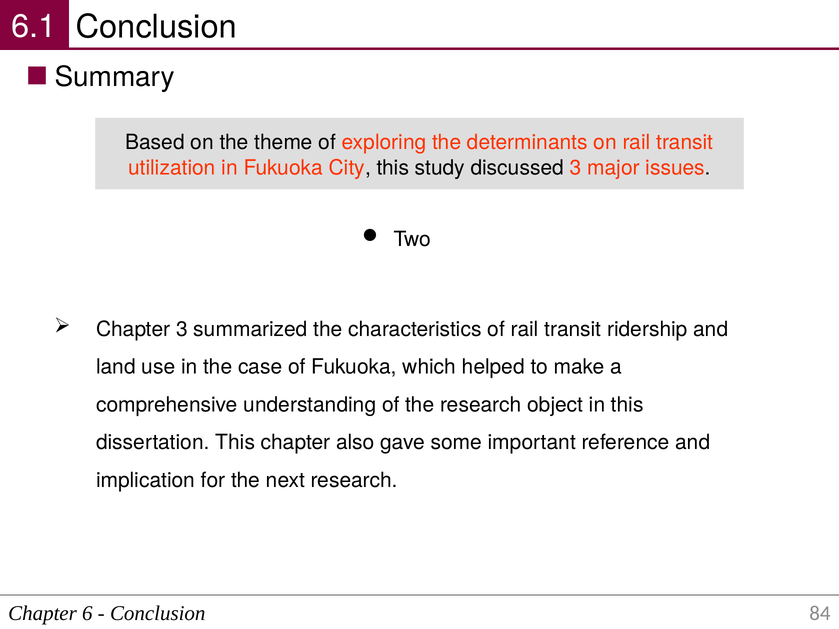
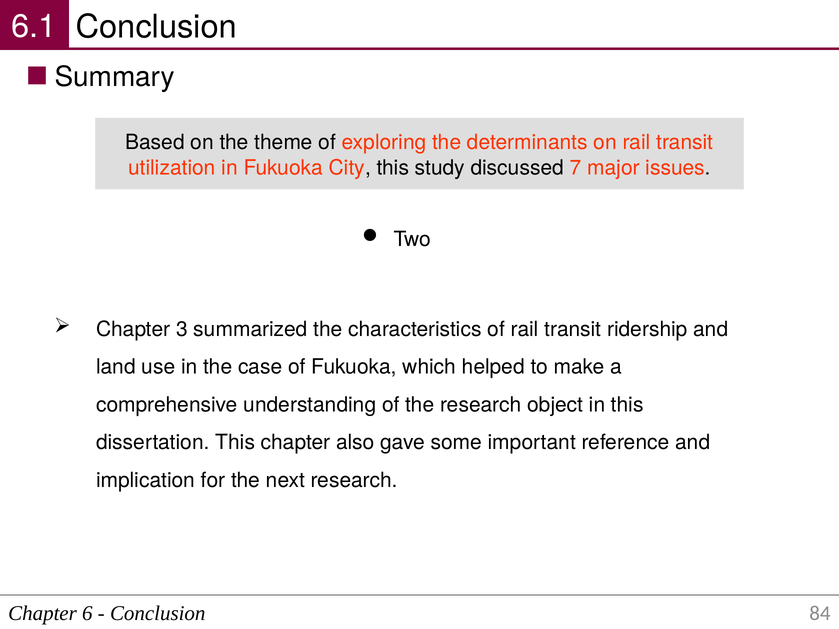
discussed 3: 3 -> 7
